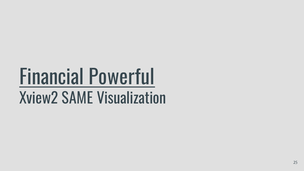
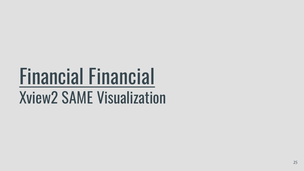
Financial Powerful: Powerful -> Financial
